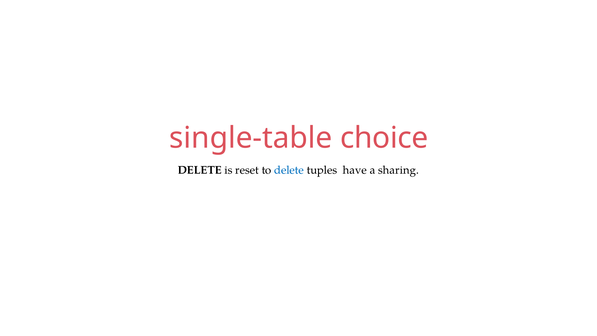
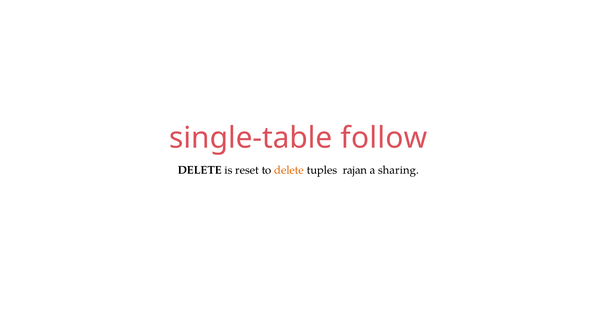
choice: choice -> follow
delete at (289, 170) colour: blue -> orange
have: have -> rajan
